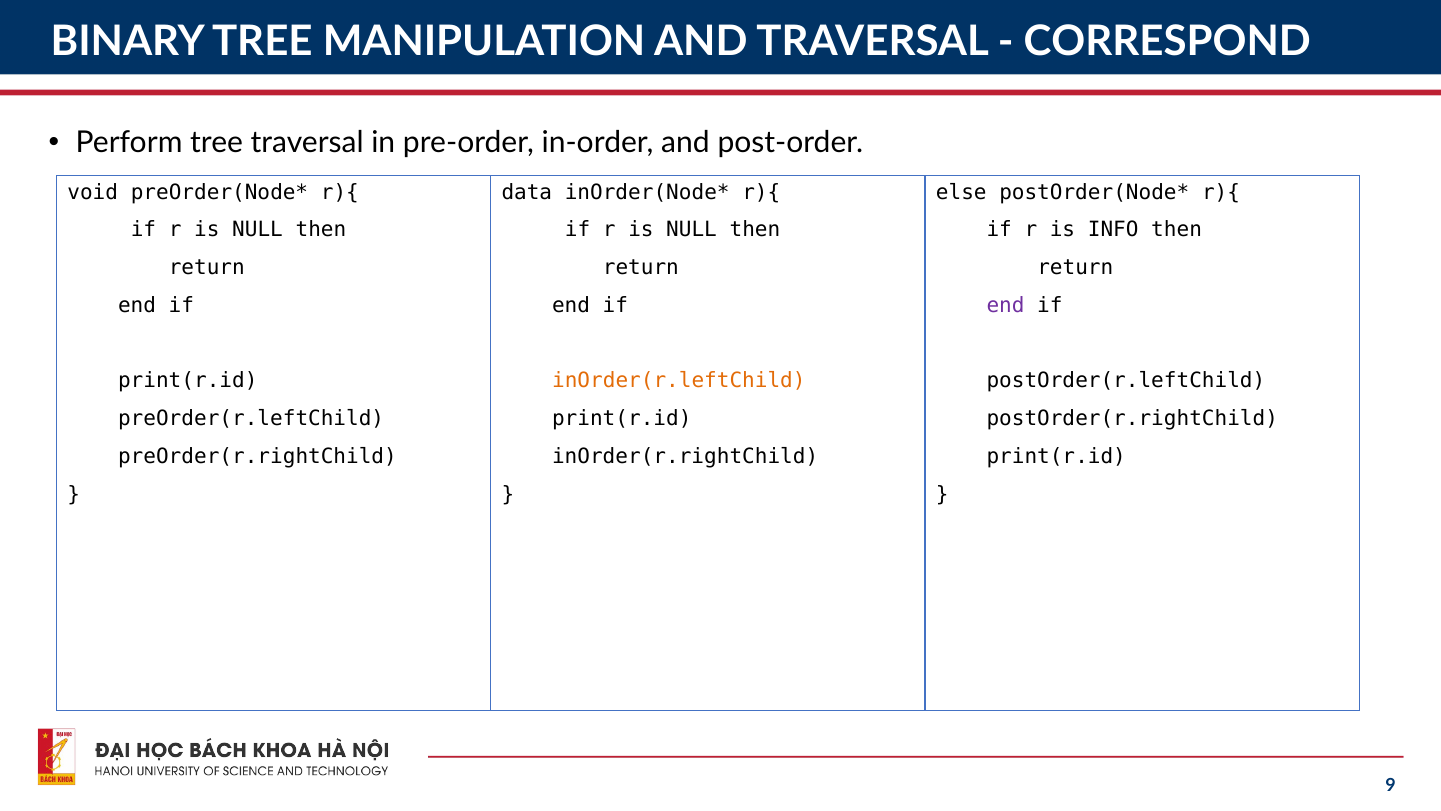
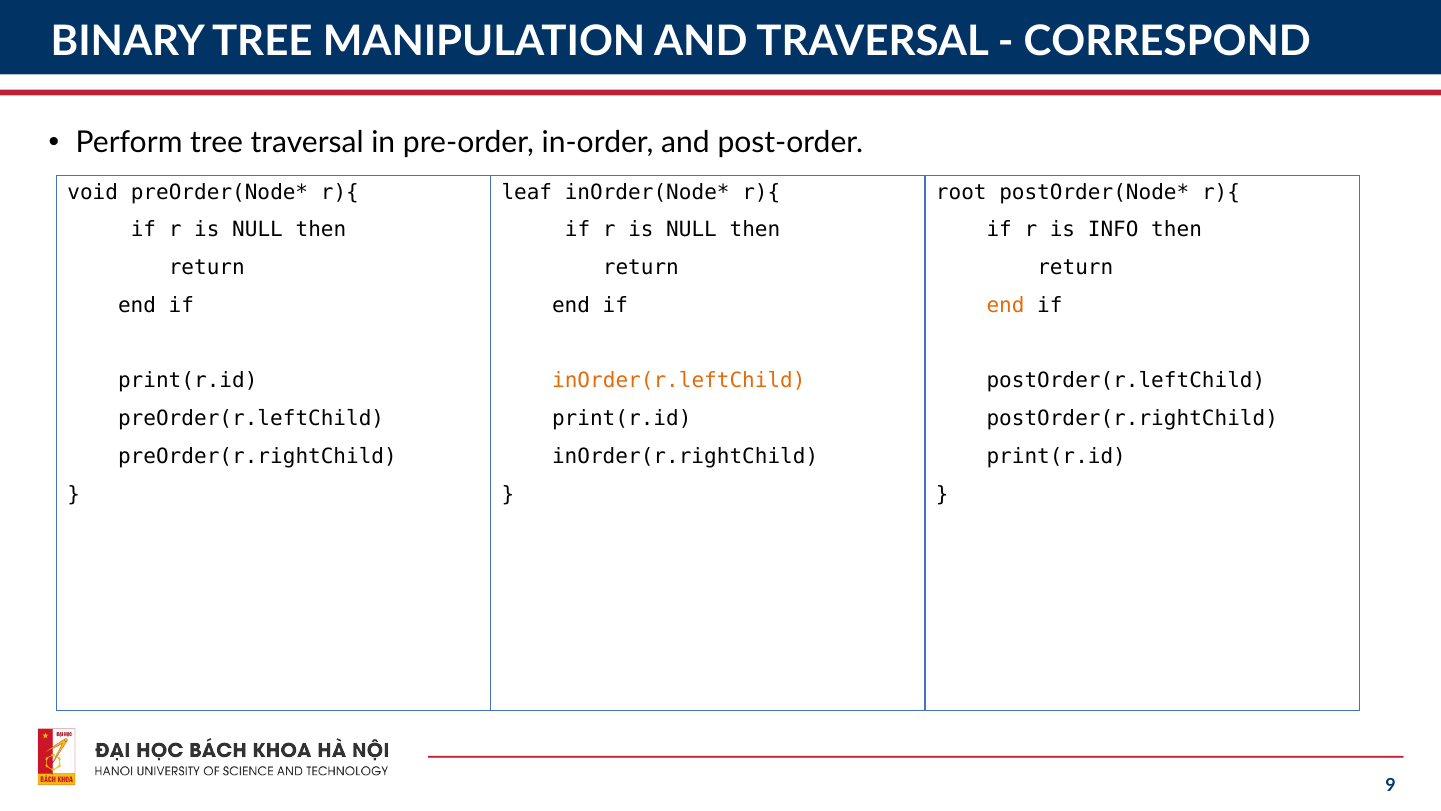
data: data -> leaf
else: else -> root
end at (1006, 305) colour: purple -> orange
